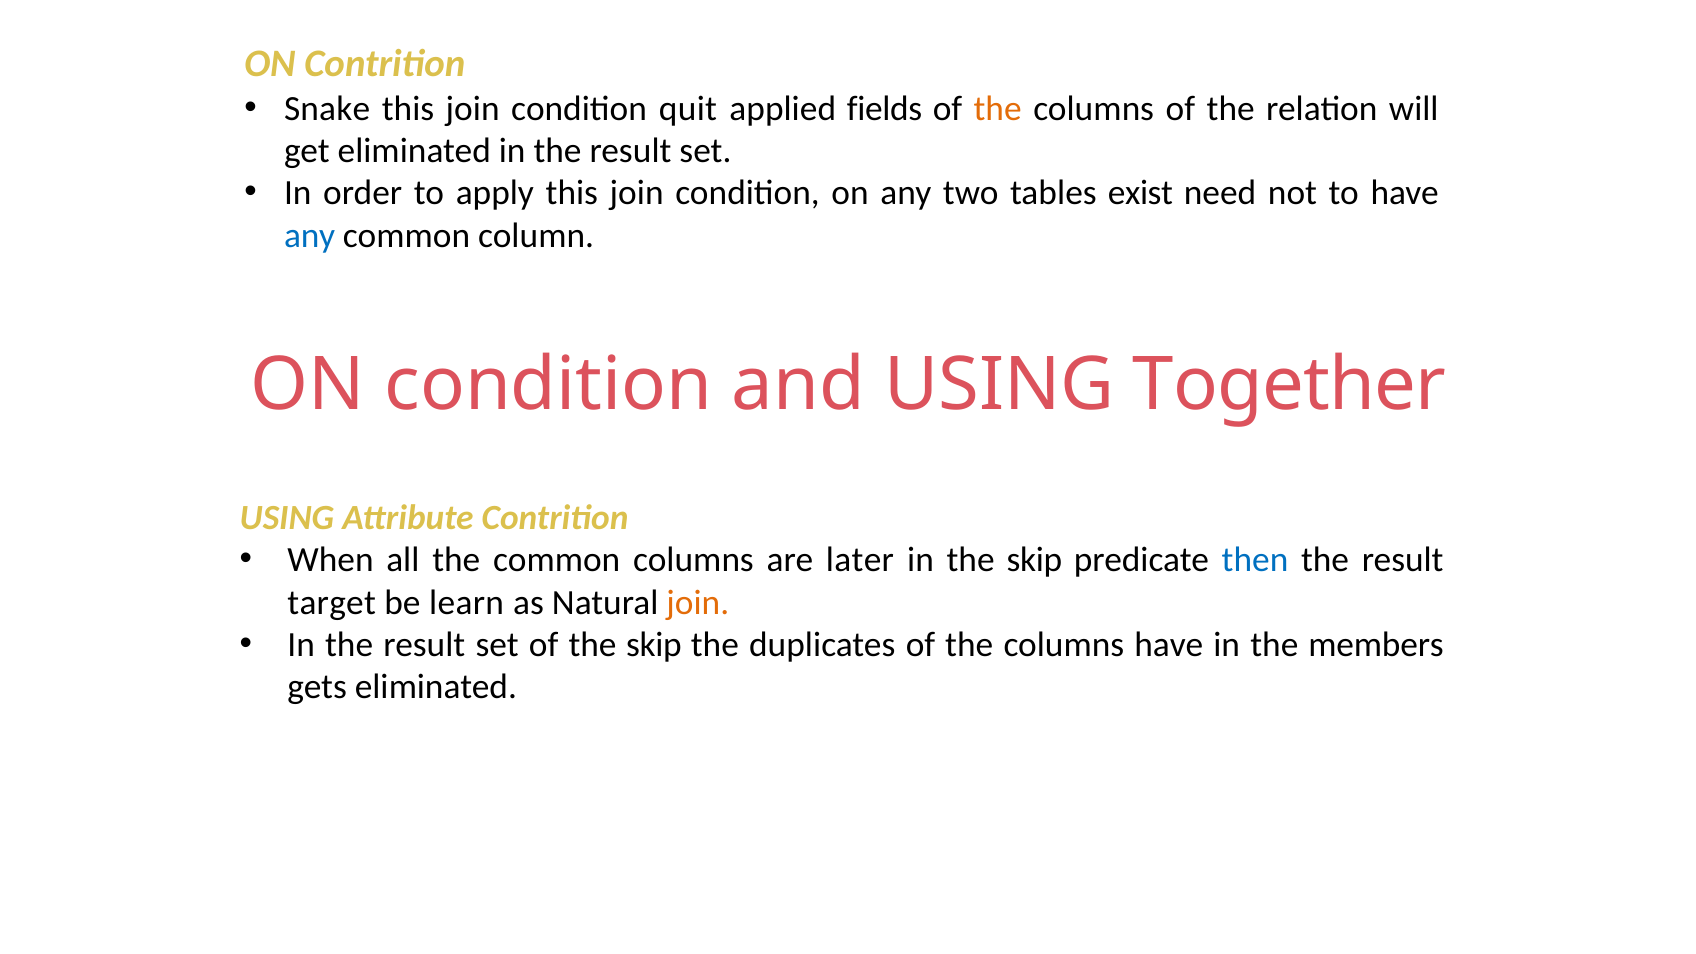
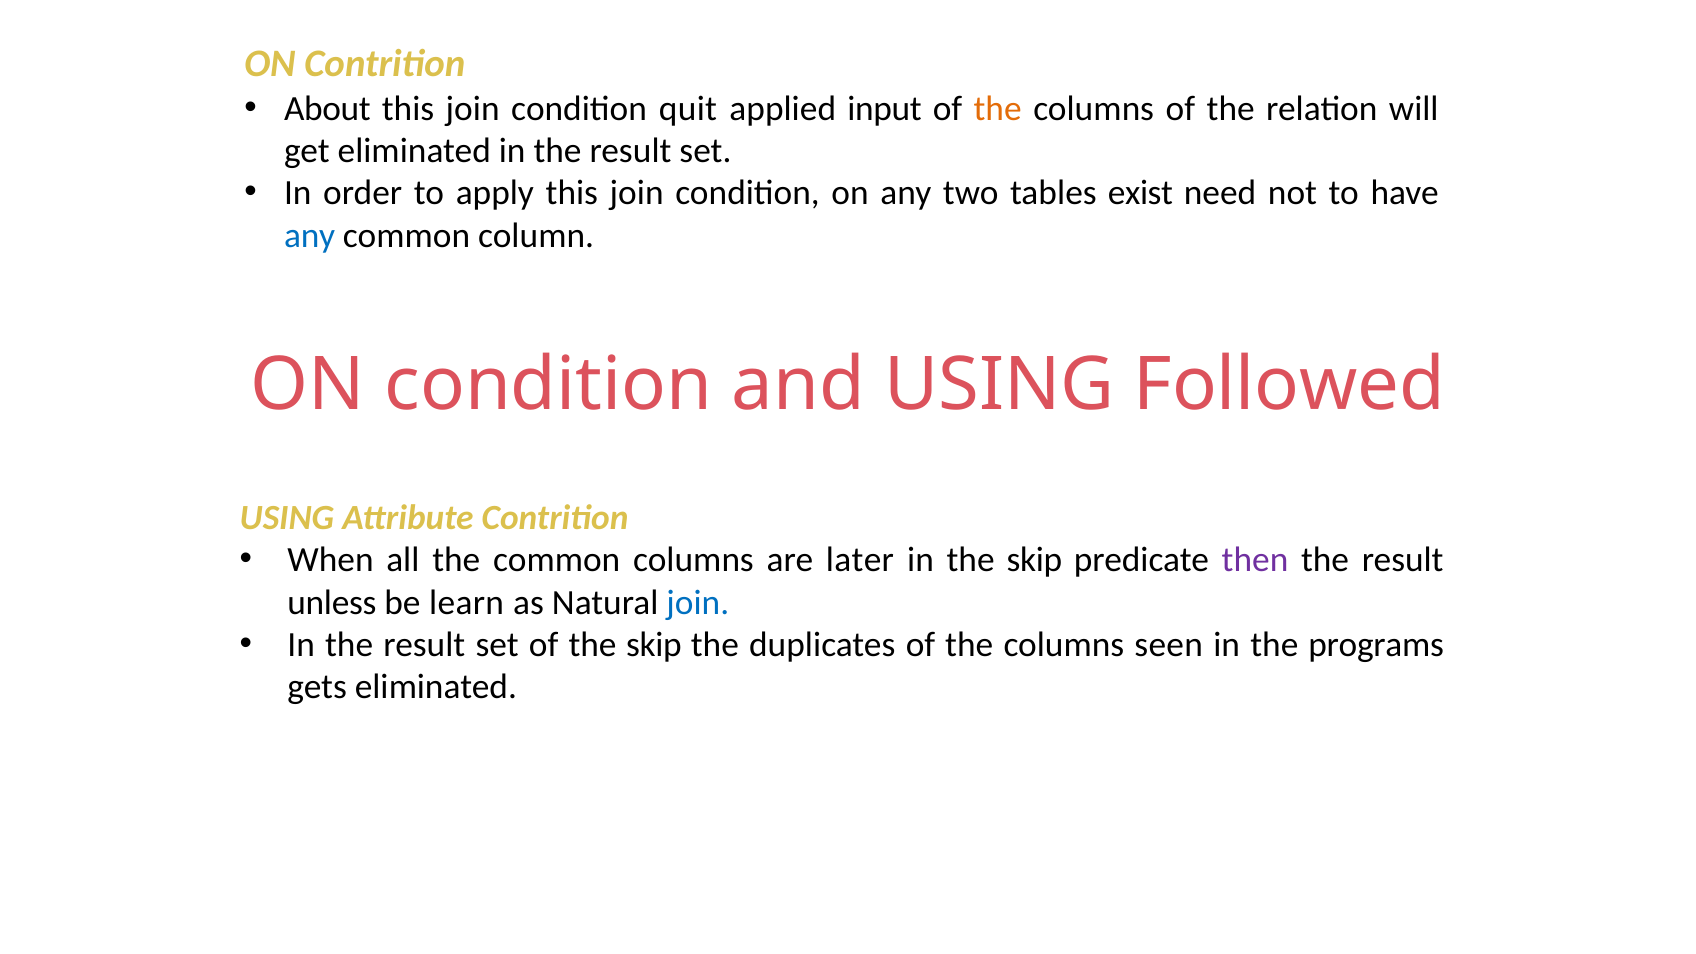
Snake: Snake -> About
fields: fields -> input
Together: Together -> Followed
then colour: blue -> purple
target: target -> unless
join at (698, 602) colour: orange -> blue
columns have: have -> seen
members: members -> programs
